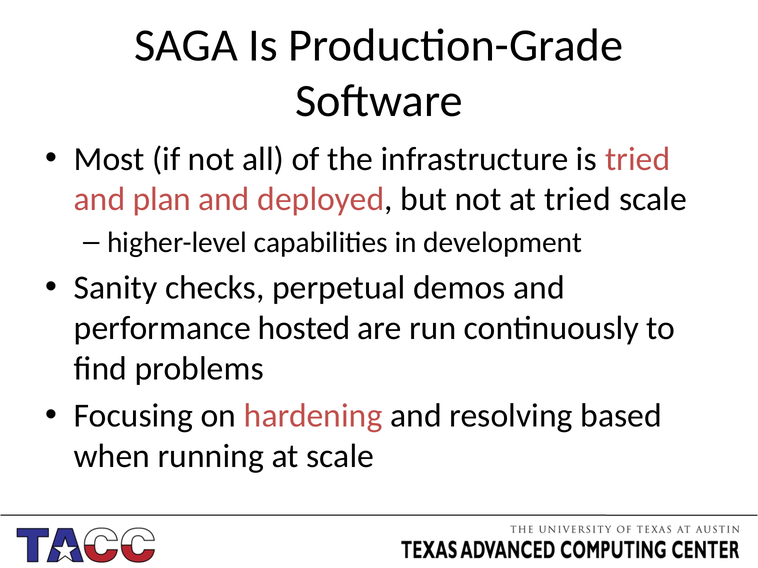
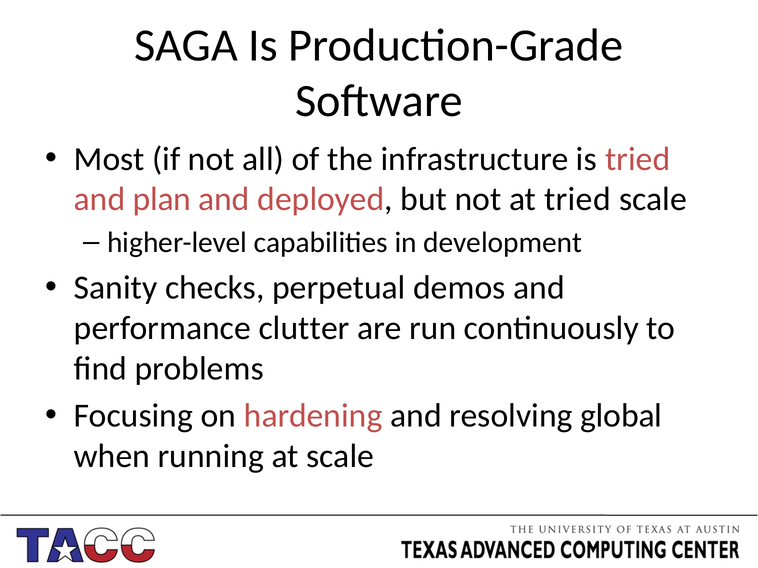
hosted: hosted -> clutter
based: based -> global
